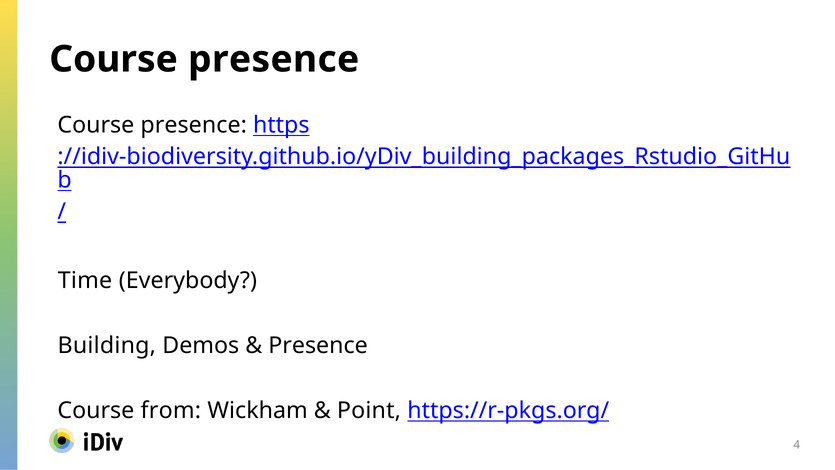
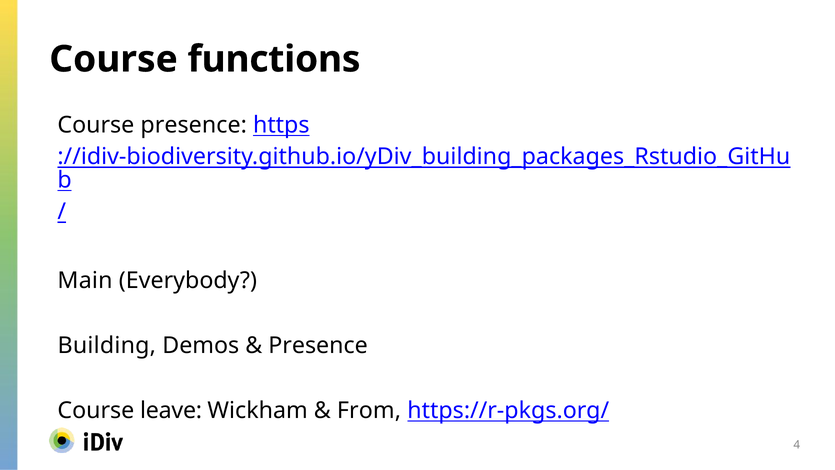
presence at (274, 59): presence -> functions
Time: Time -> Main
from: from -> leave
Point: Point -> From
